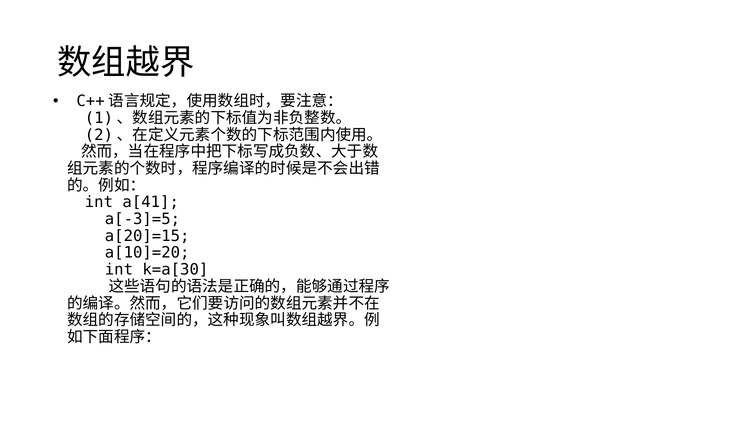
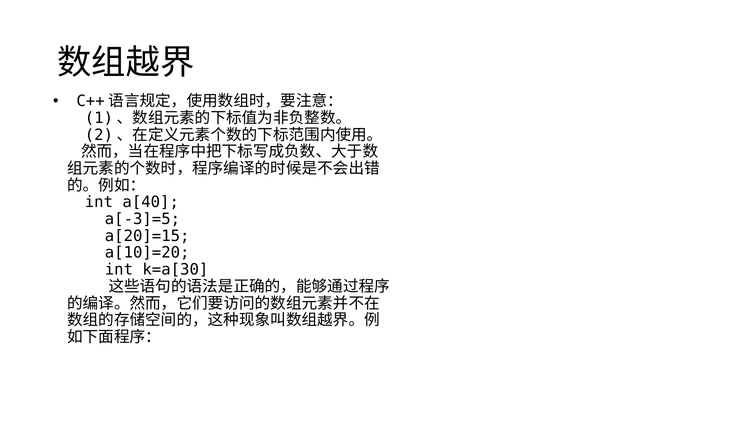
a[41: a[41 -> a[40
